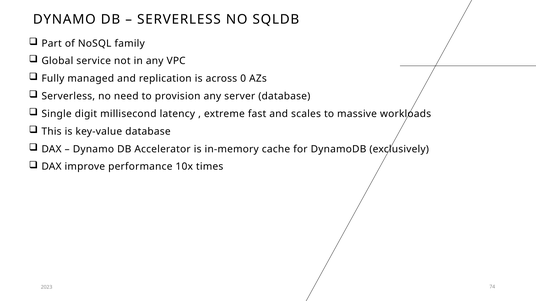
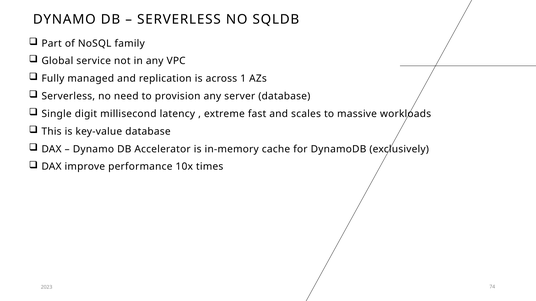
0: 0 -> 1
